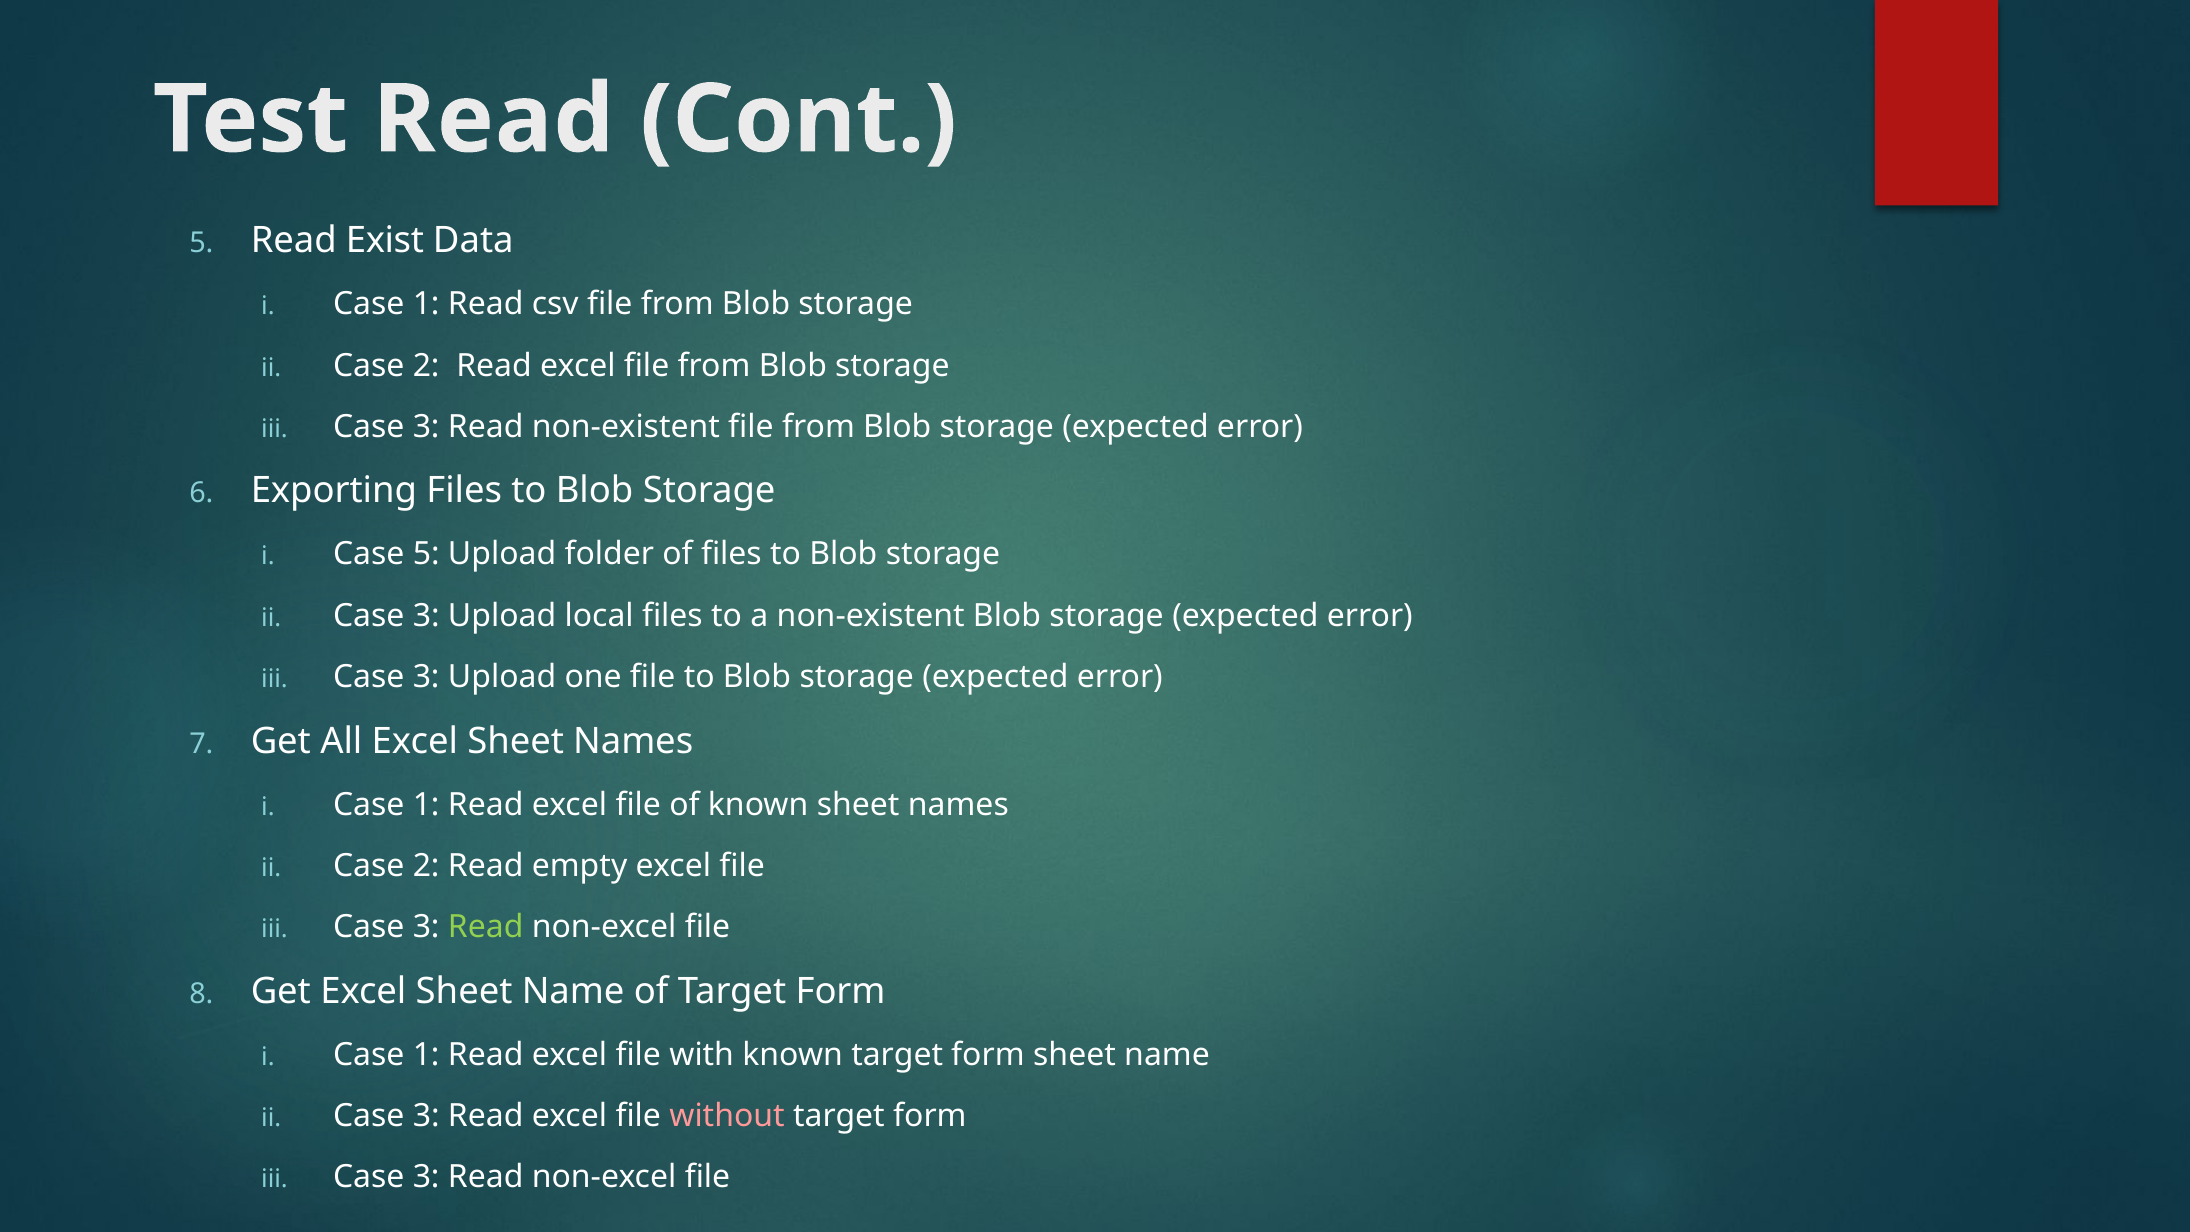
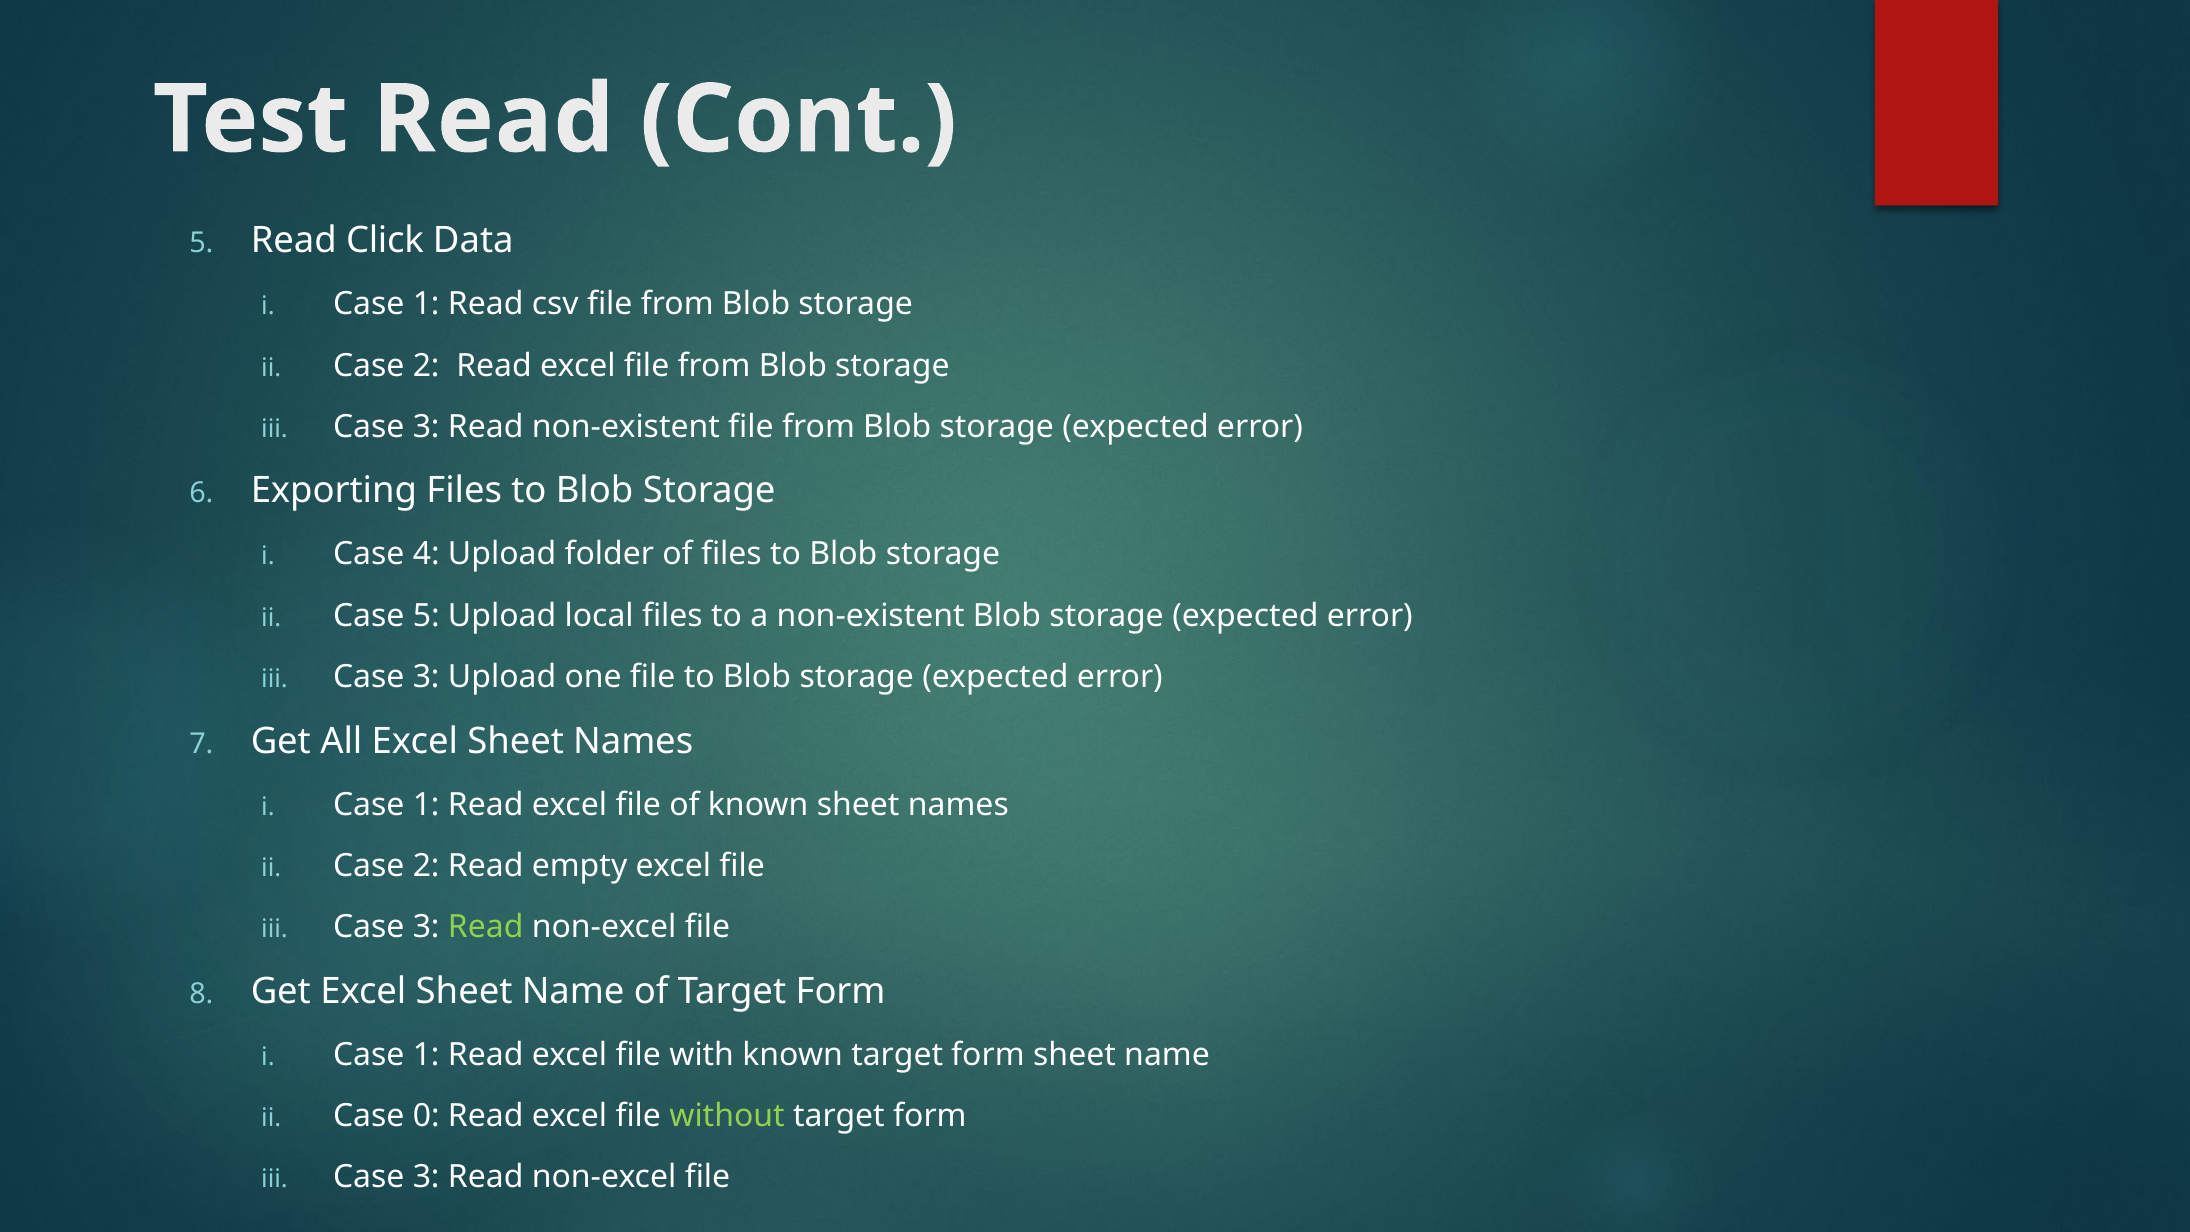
Exist: Exist -> Click
Case 5: 5 -> 4
3 at (426, 616): 3 -> 5
3 at (426, 1116): 3 -> 0
without colour: pink -> light green
